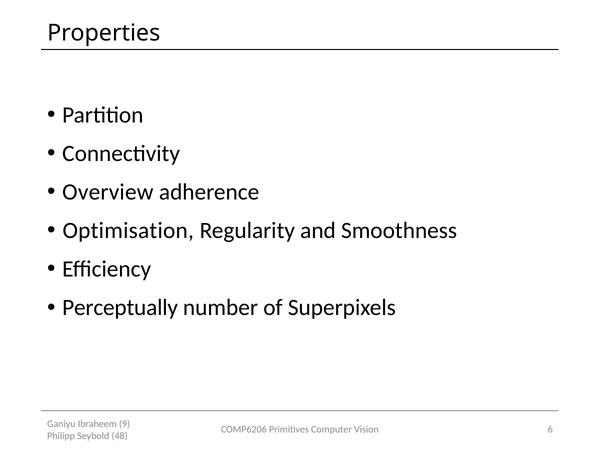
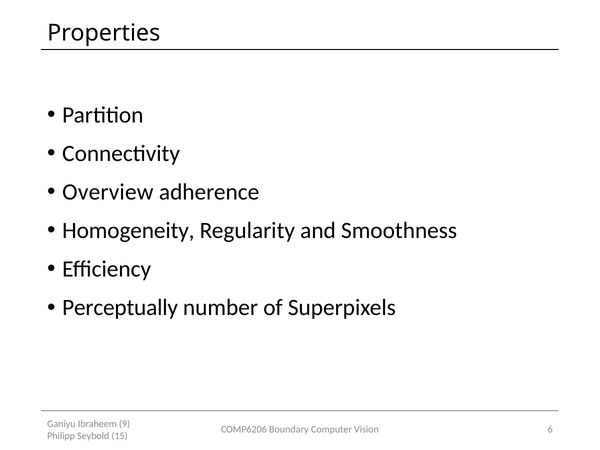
Optimisation: Optimisation -> Homogeneity
Primitives: Primitives -> Boundary
48: 48 -> 15
